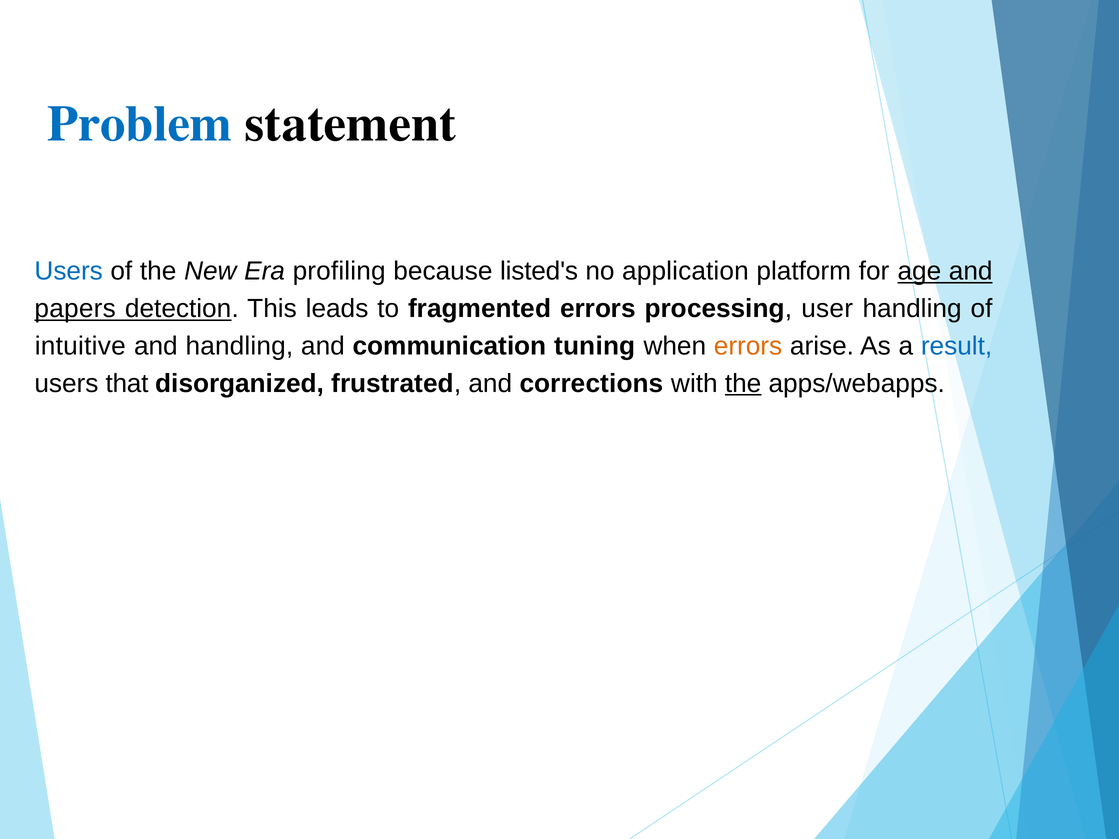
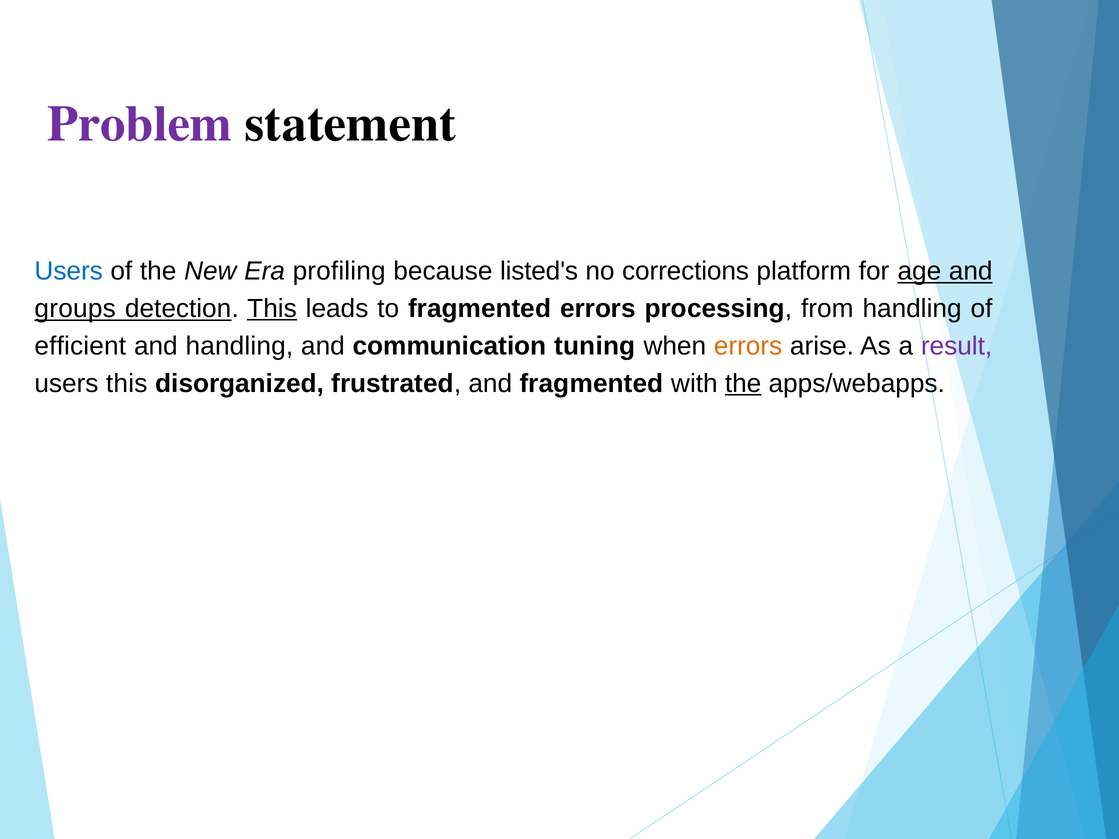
Problem colour: blue -> purple
application: application -> corrections
papers: papers -> groups
This at (272, 309) underline: none -> present
user: user -> from
intuitive: intuitive -> efficient
result colour: blue -> purple
users that: that -> this
and corrections: corrections -> fragmented
